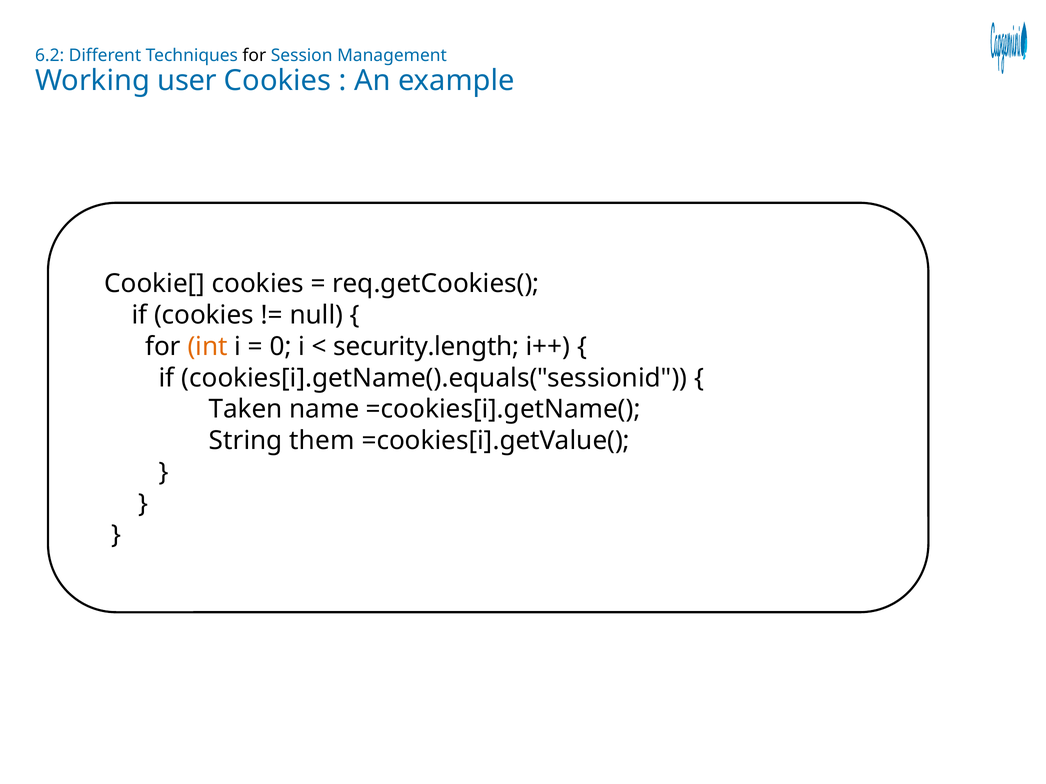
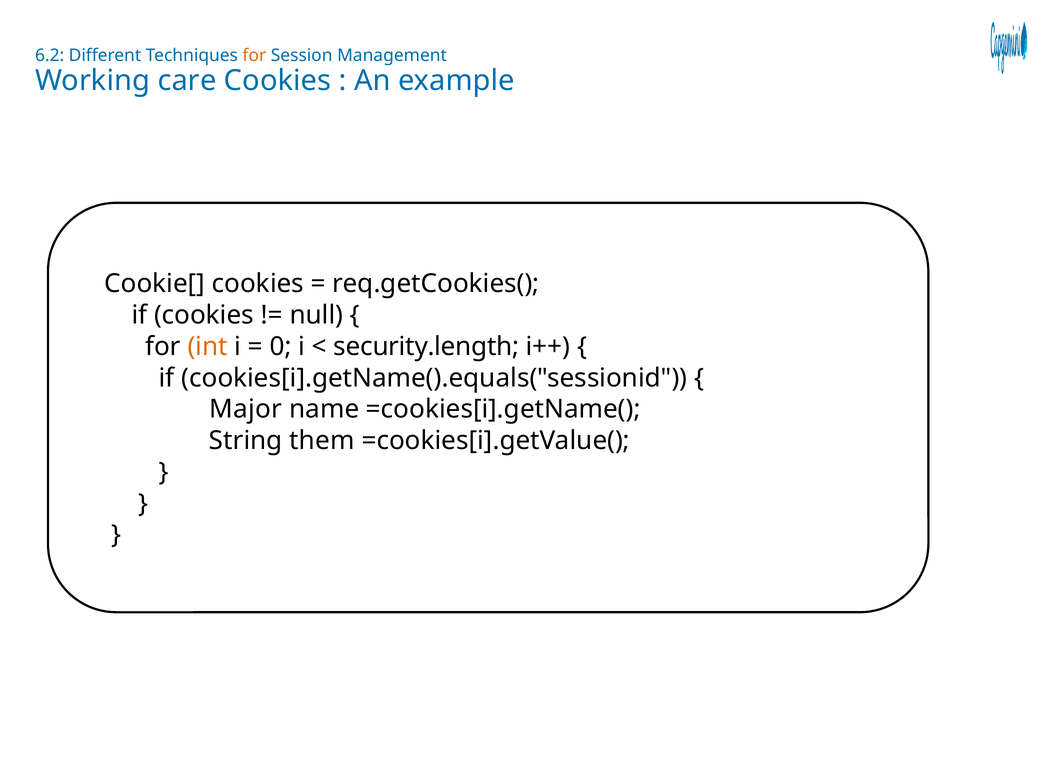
for at (254, 56) colour: black -> orange
user: user -> care
Taken: Taken -> Major
